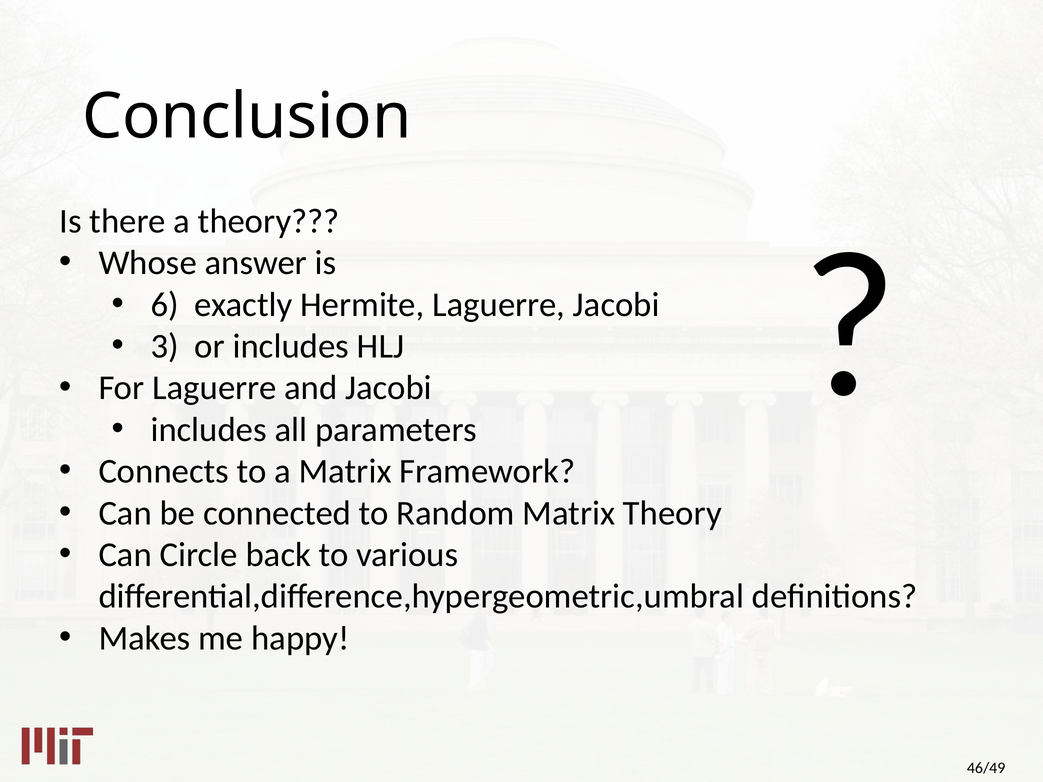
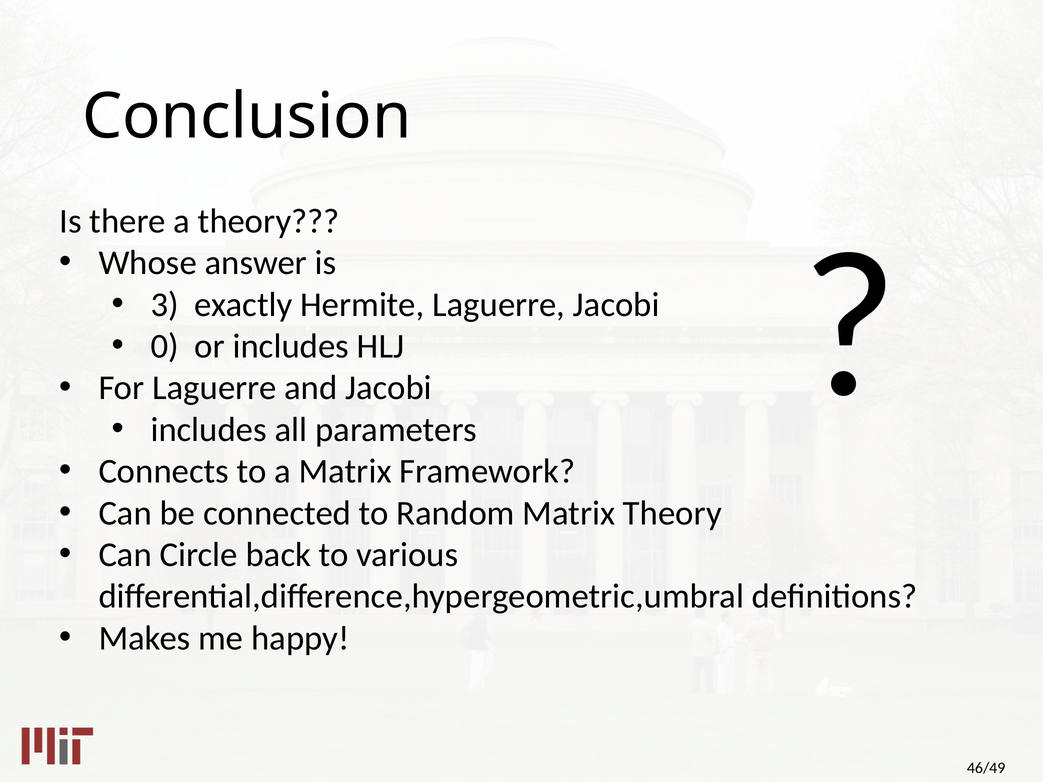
6: 6 -> 3
3: 3 -> 0
